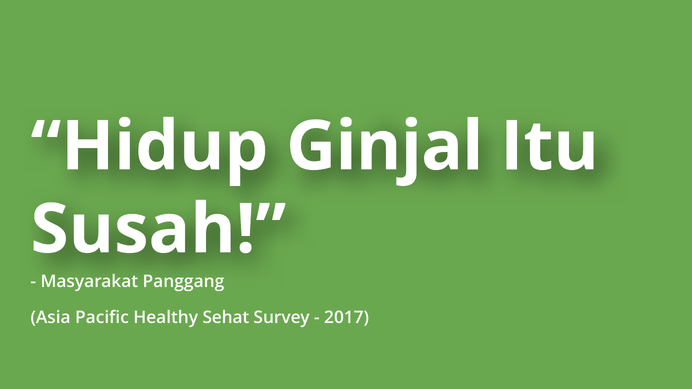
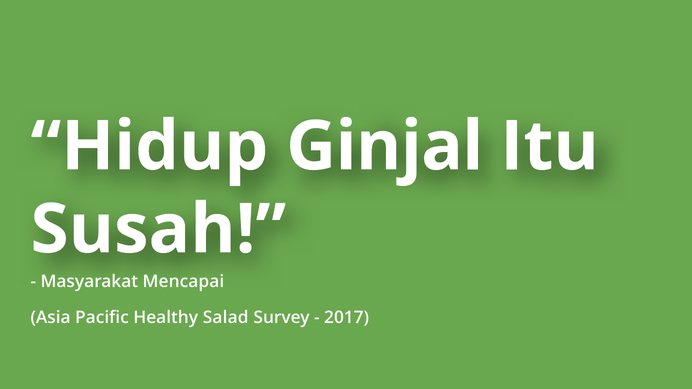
Panggang: Panggang -> Mencapai
Sehat: Sehat -> Salad
